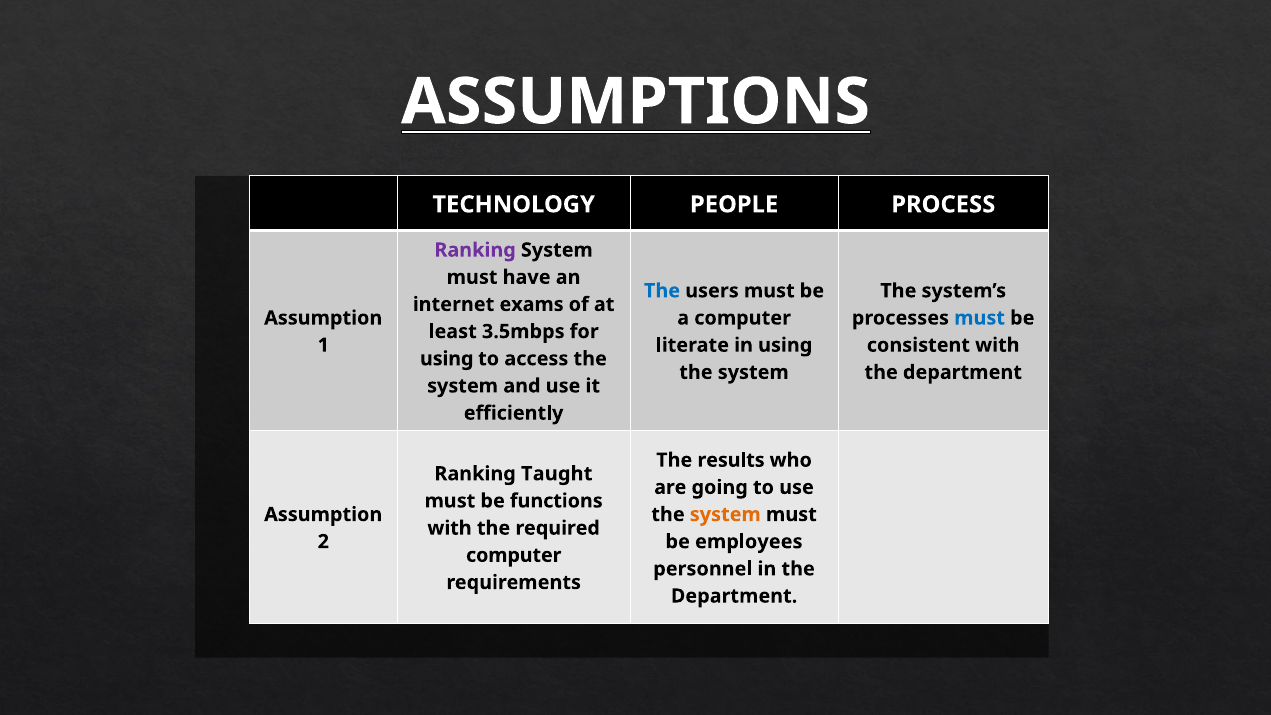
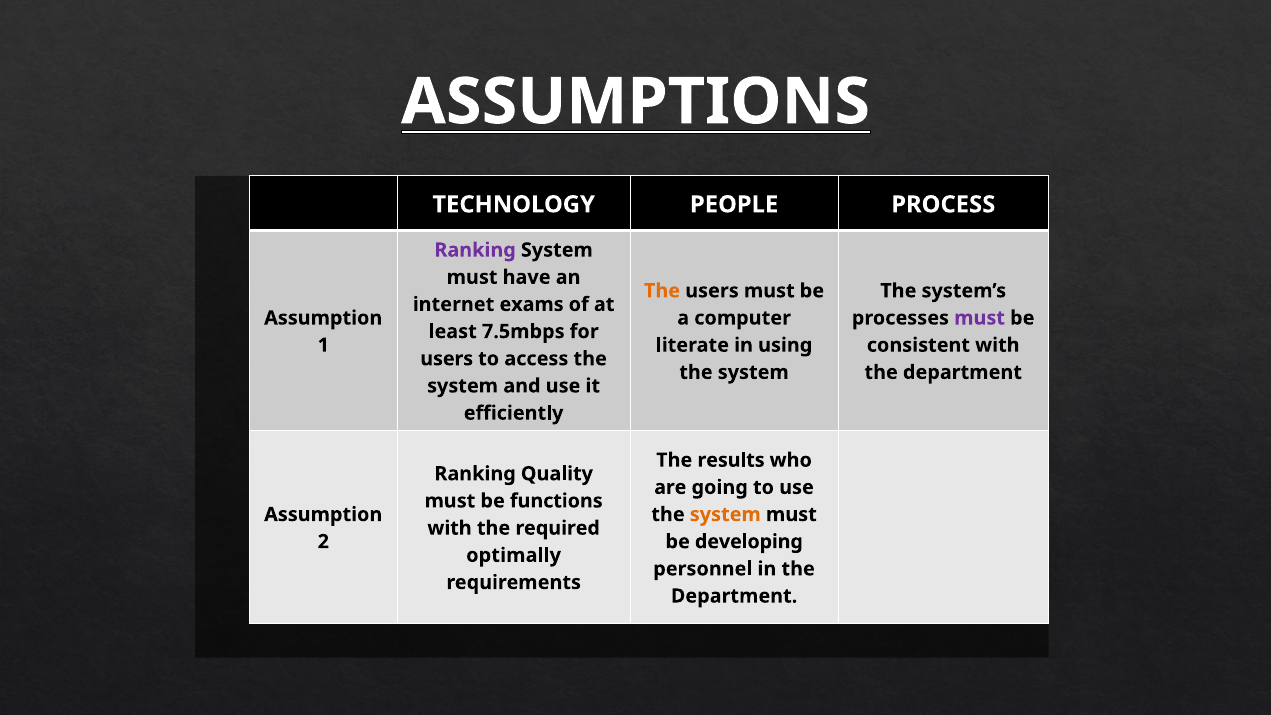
The at (662, 291) colour: blue -> orange
must at (980, 318) colour: blue -> purple
3.5mbps: 3.5mbps -> 7.5mbps
using at (447, 359): using -> users
Taught: Taught -> Quality
employees: employees -> developing
computer at (514, 555): computer -> optimally
